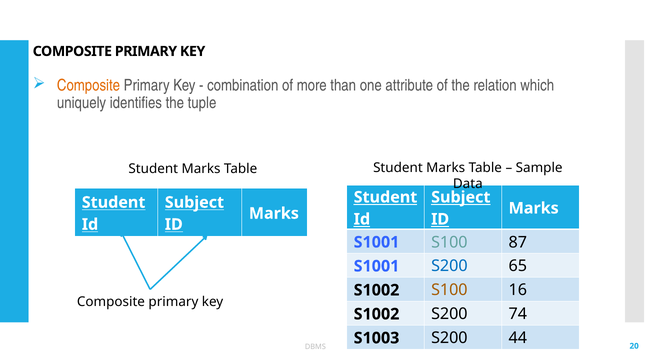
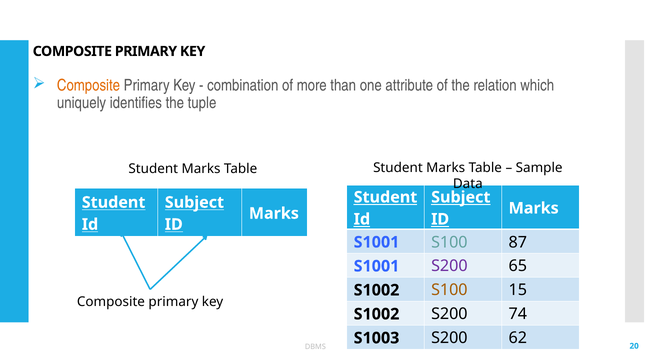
S200 at (449, 266) colour: blue -> purple
16: 16 -> 15
44: 44 -> 62
